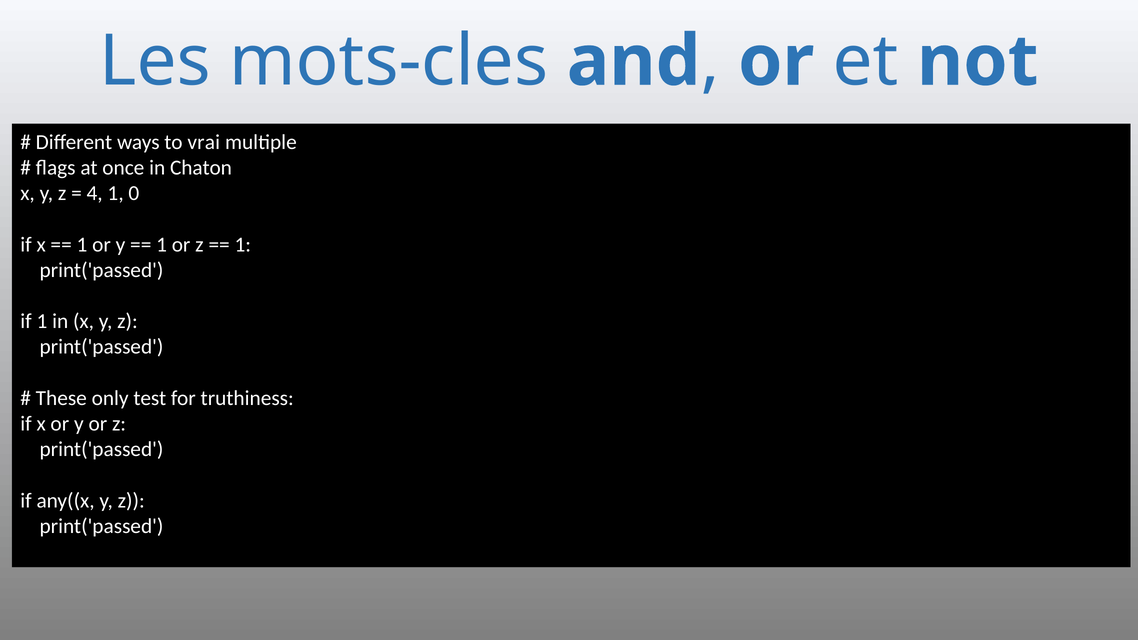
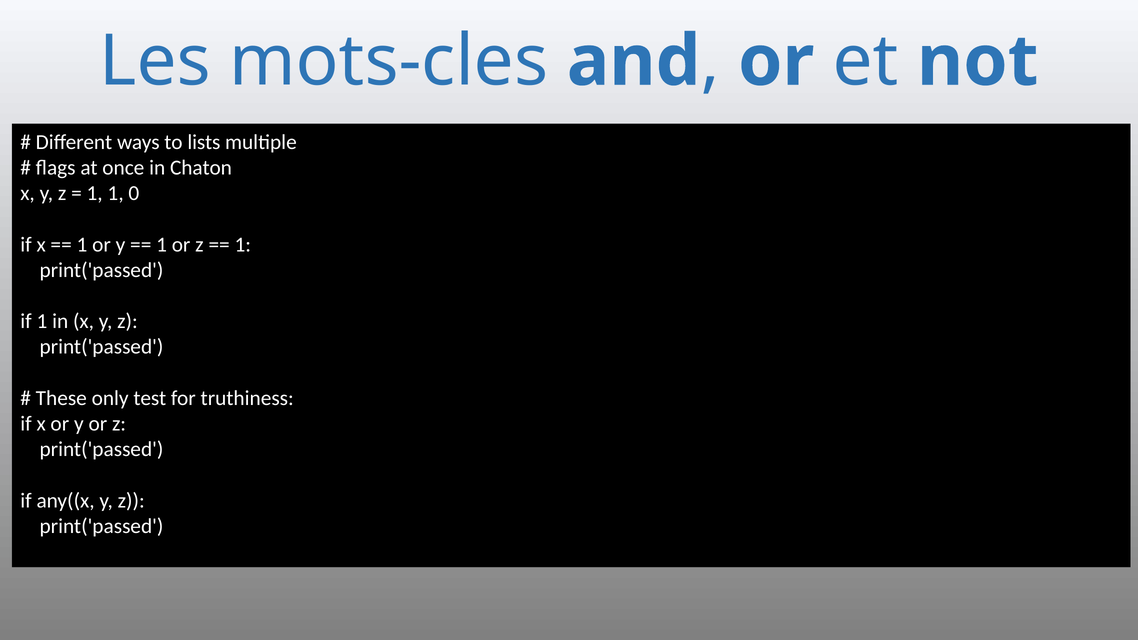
vrai: vrai -> lists
4 at (95, 193): 4 -> 1
